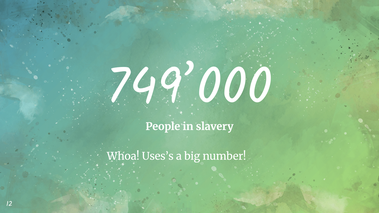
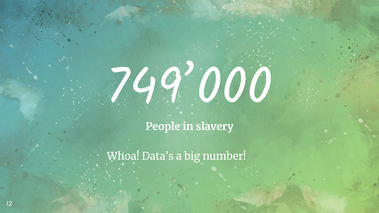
Uses’s: Uses’s -> Data’s
